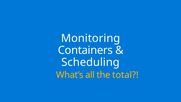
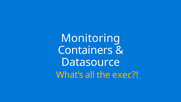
Scheduling: Scheduling -> Datasource
total: total -> exec
